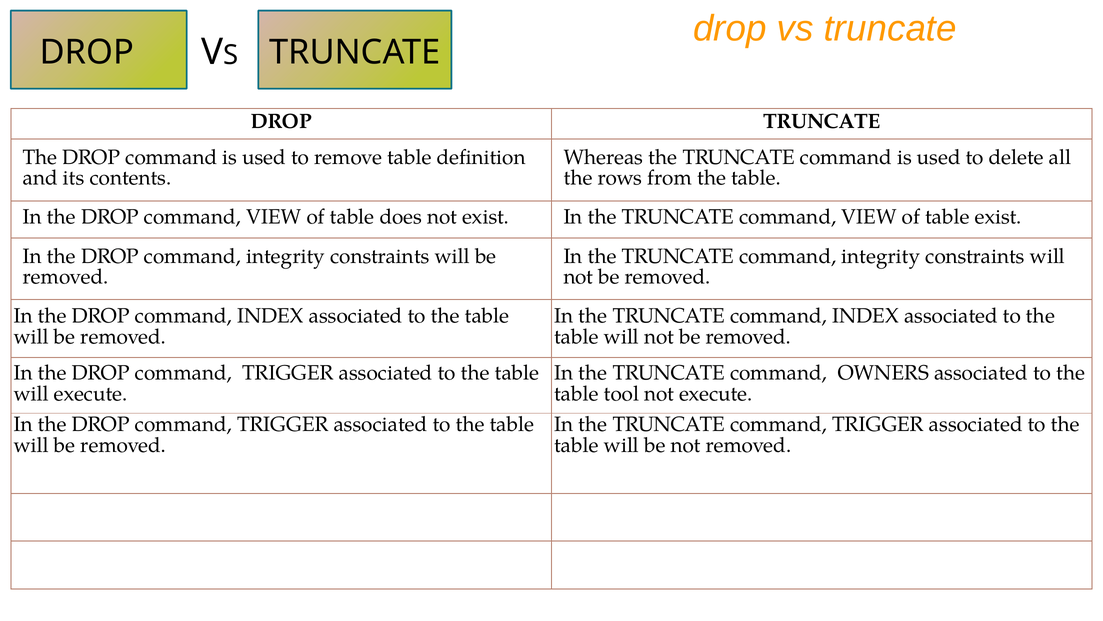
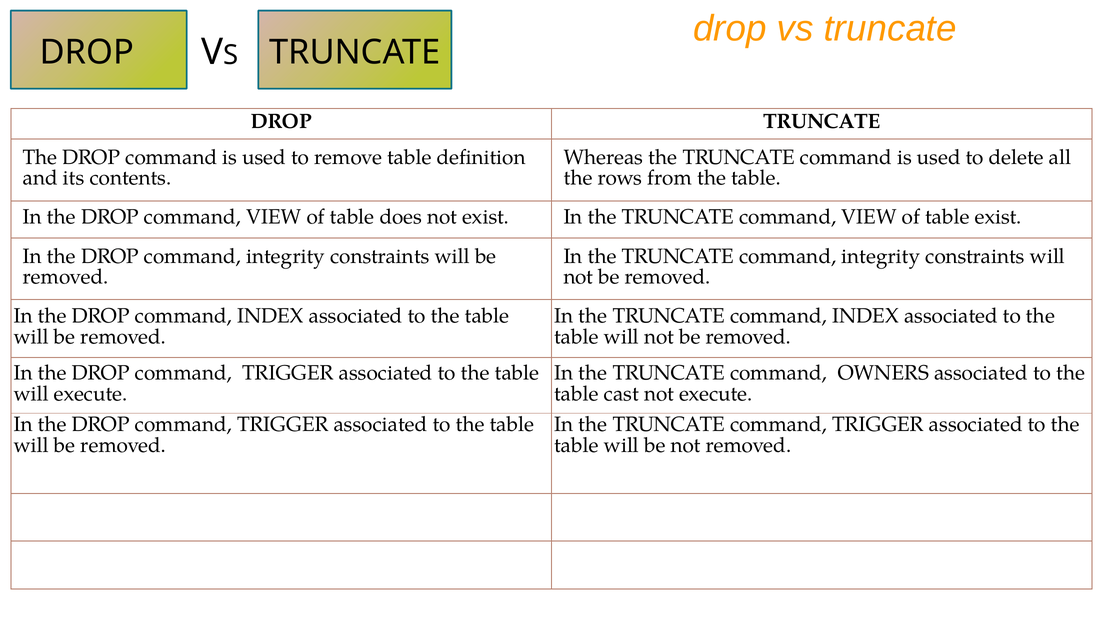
tool: tool -> cast
